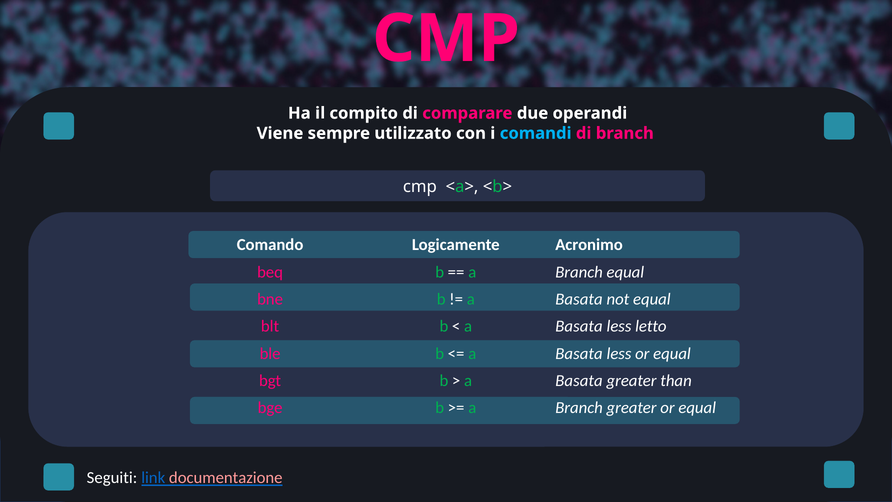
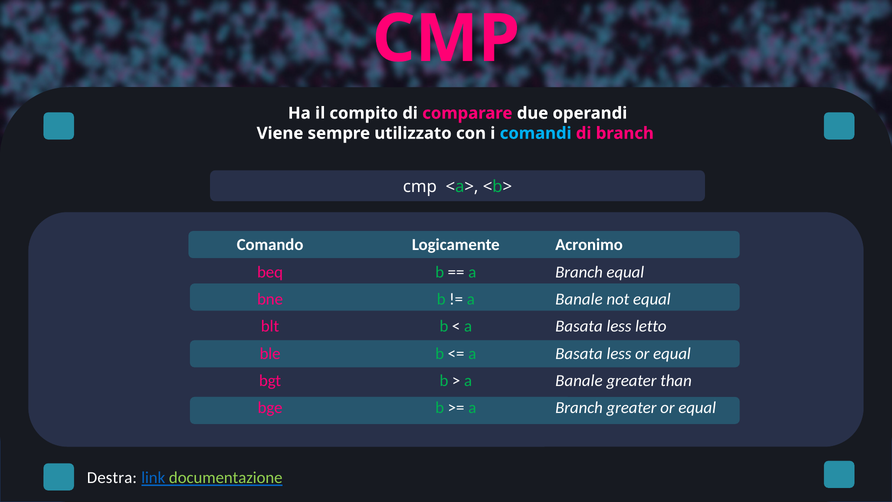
Basata at (579, 299): Basata -> Banale
Basata at (579, 380): Basata -> Banale
Seguiti: Seguiti -> Destra
documentazione colour: pink -> light green
